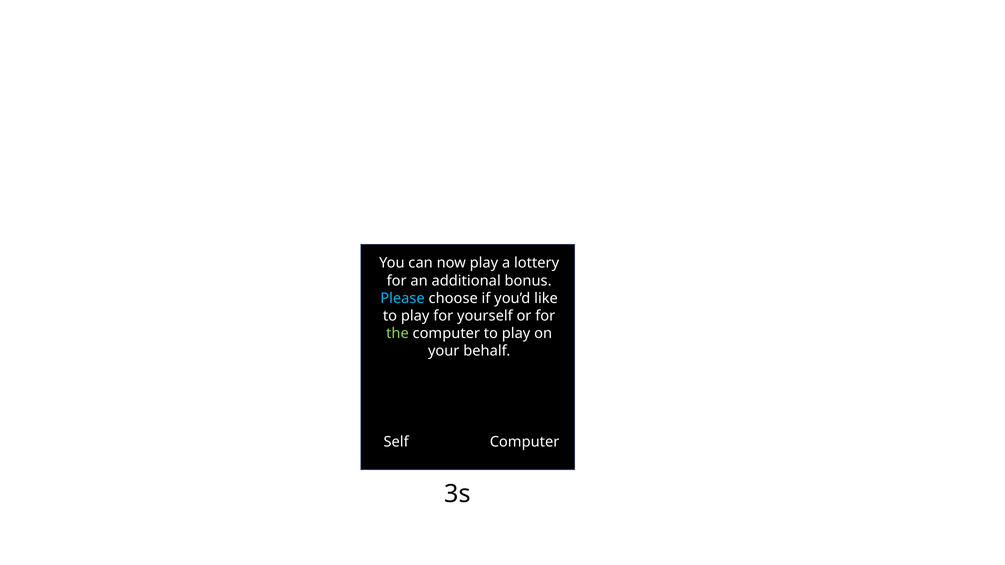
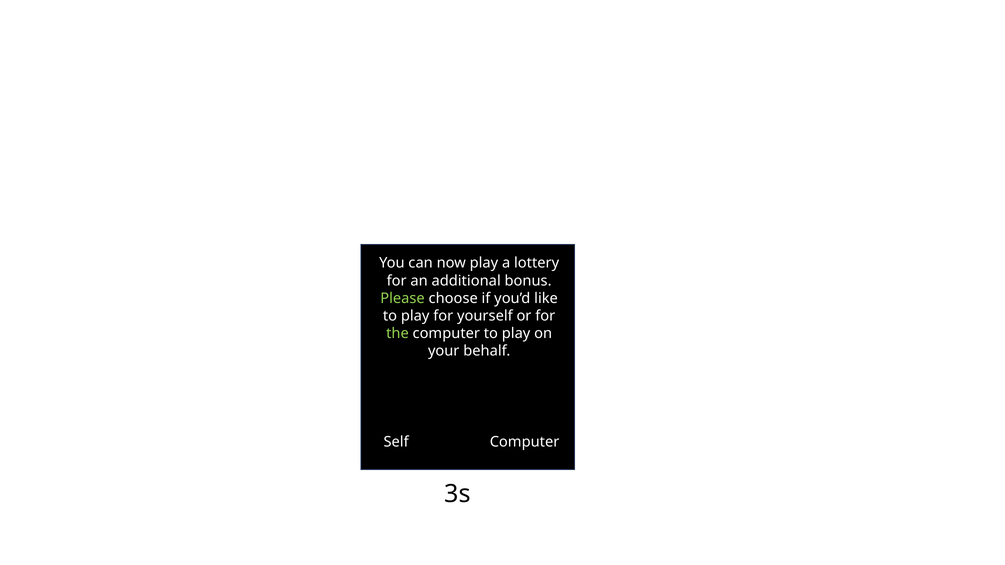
Please colour: light blue -> light green
